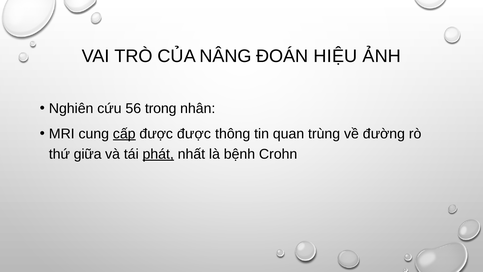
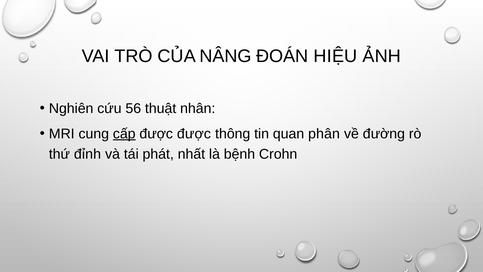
trong: trong -> thuật
trùng: trùng -> phân
giữa: giữa -> đỉnh
phát underline: present -> none
